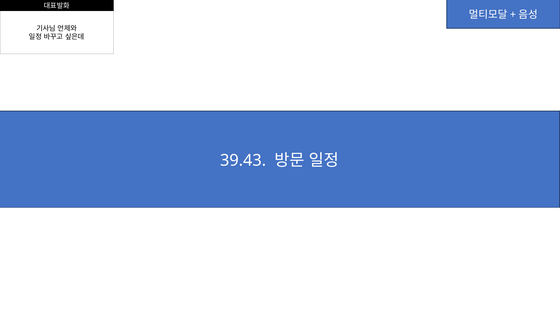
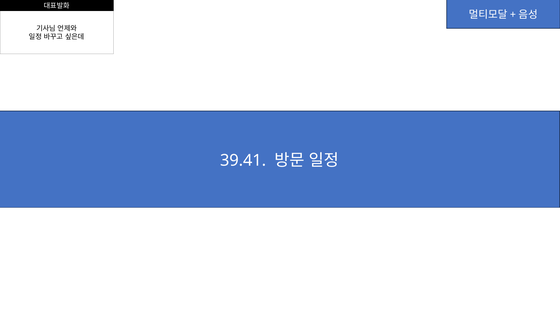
39.43: 39.43 -> 39.41
